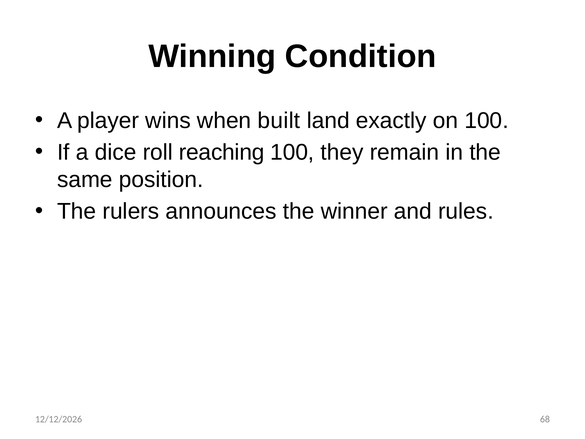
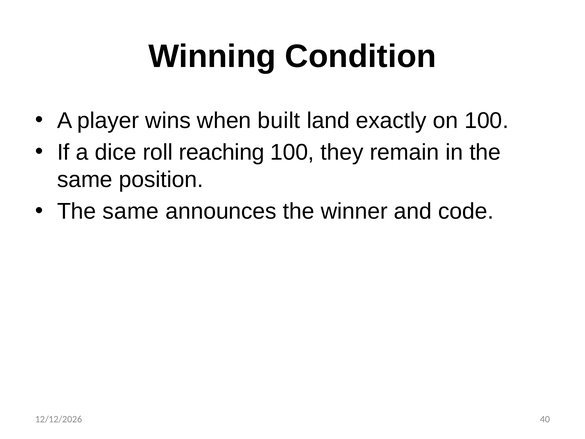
rulers at (131, 211): rulers -> same
rules: rules -> code
68: 68 -> 40
